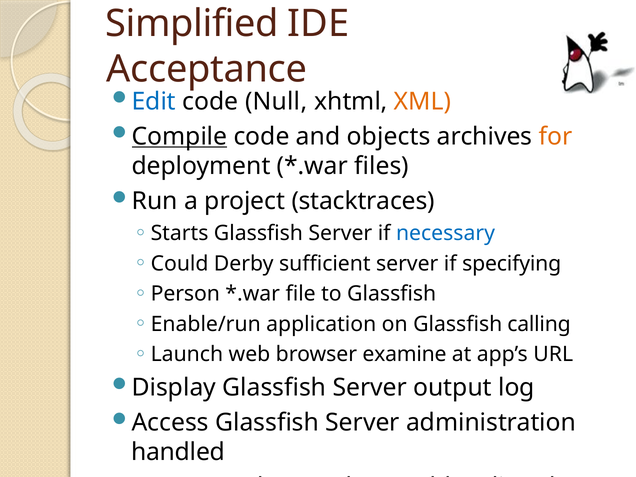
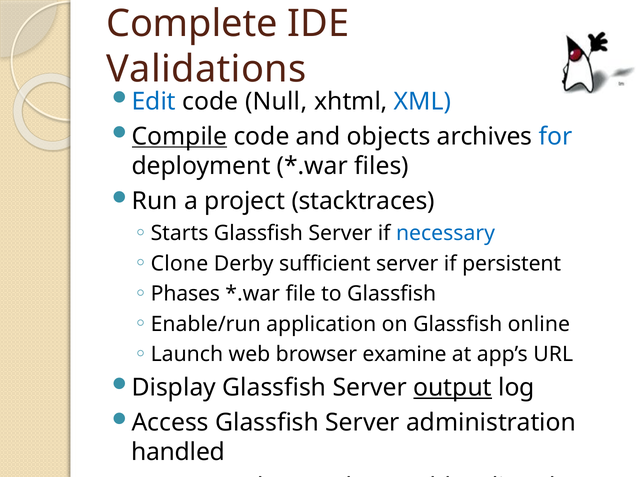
Simplified: Simplified -> Complete
Acceptance: Acceptance -> Validations
XML colour: orange -> blue
for colour: orange -> blue
Could: Could -> Clone
specifying: specifying -> persistent
Person: Person -> Phases
calling: calling -> online
output underline: none -> present
